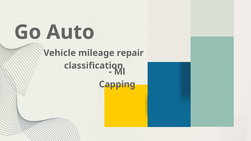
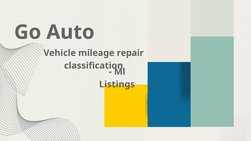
Capping: Capping -> Listings
